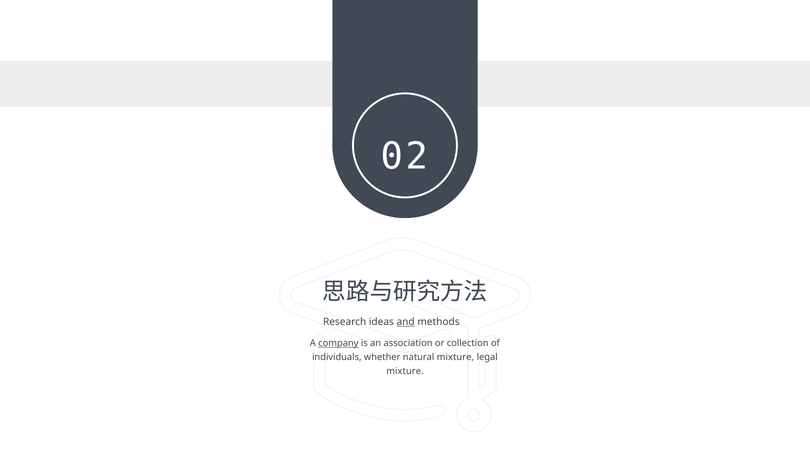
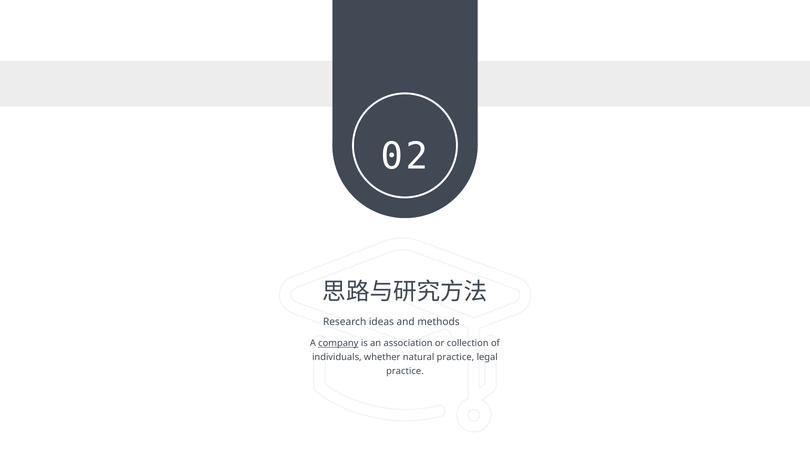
and underline: present -> none
natural mixture: mixture -> practice
mixture at (405, 371): mixture -> practice
